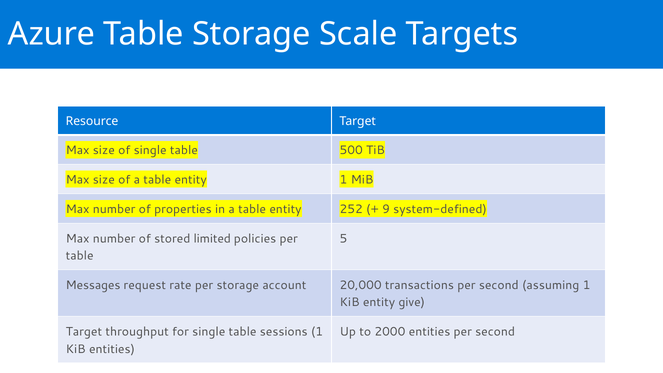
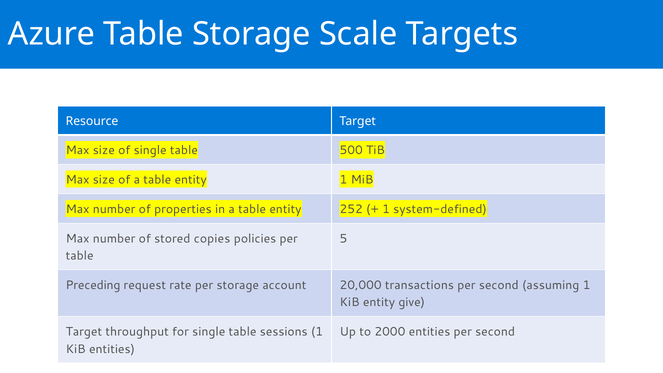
9 at (386, 209): 9 -> 1
limited: limited -> copies
Messages: Messages -> Preceding
